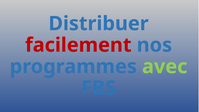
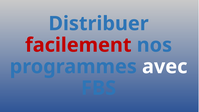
avec colour: light green -> white
